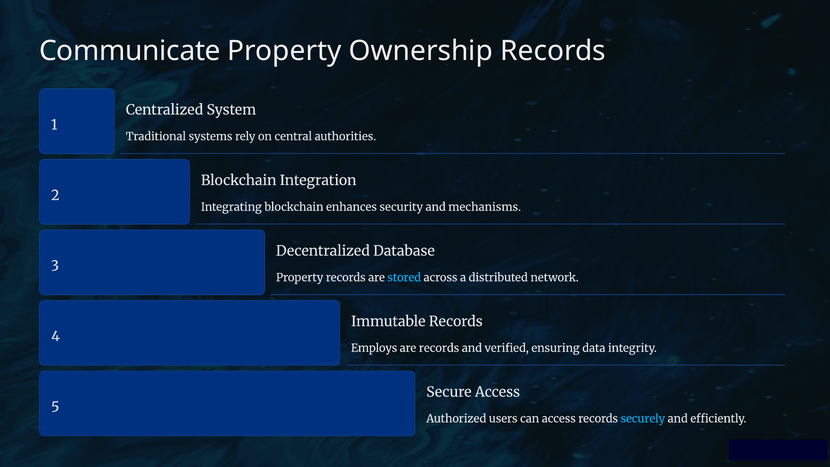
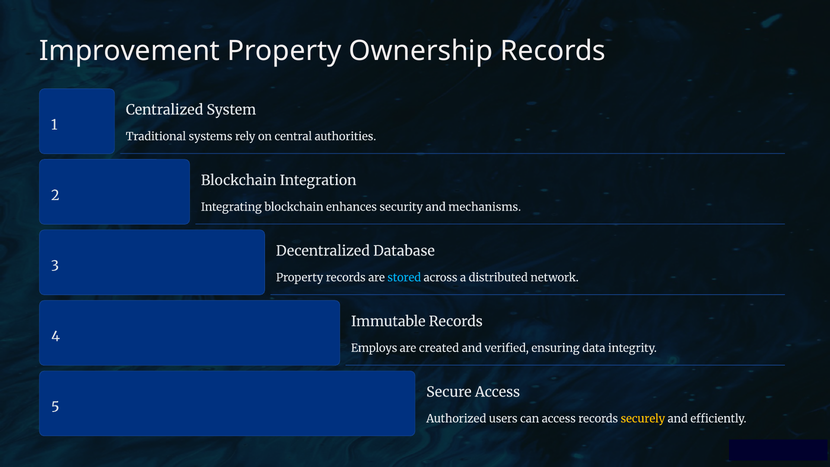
Communicate: Communicate -> Improvement
are records: records -> created
securely colour: light blue -> yellow
